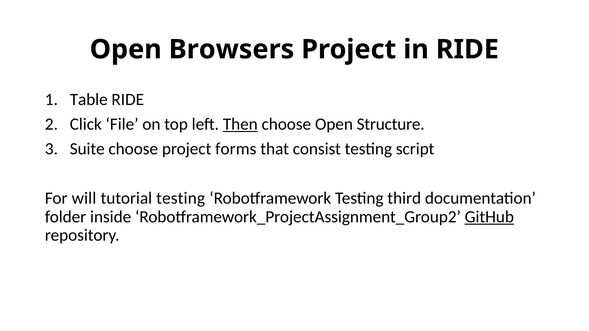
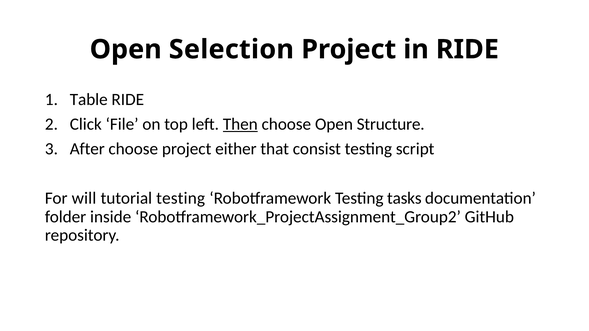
Browsers: Browsers -> Selection
Suite: Suite -> After
forms: forms -> either
third: third -> tasks
GitHub underline: present -> none
